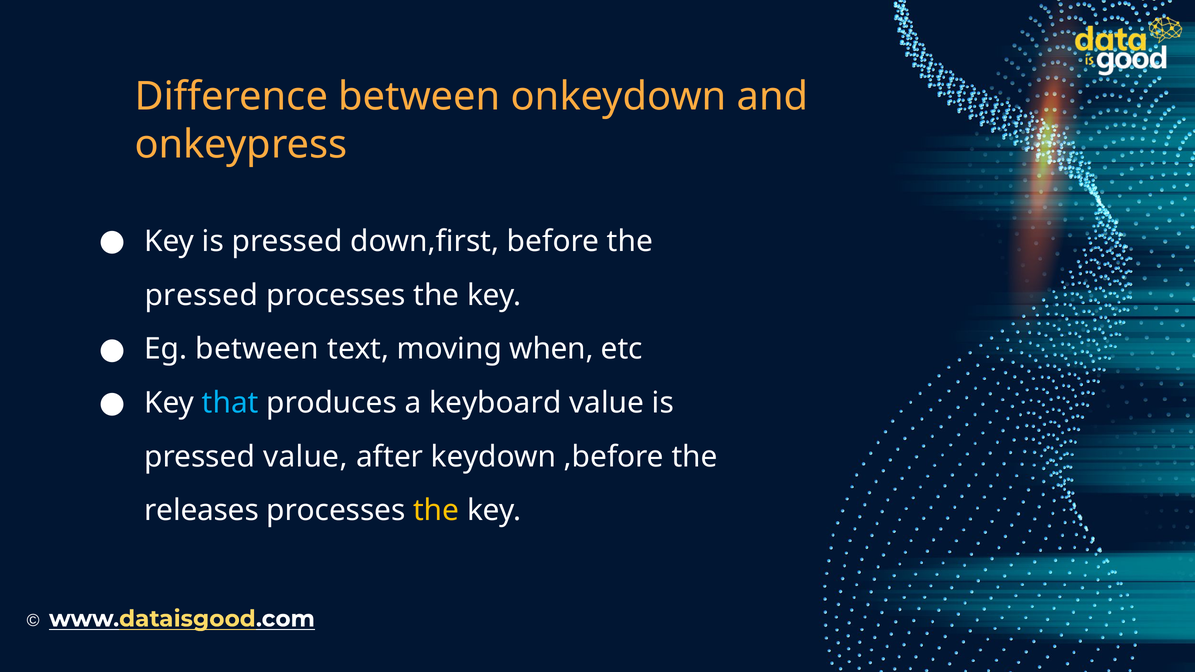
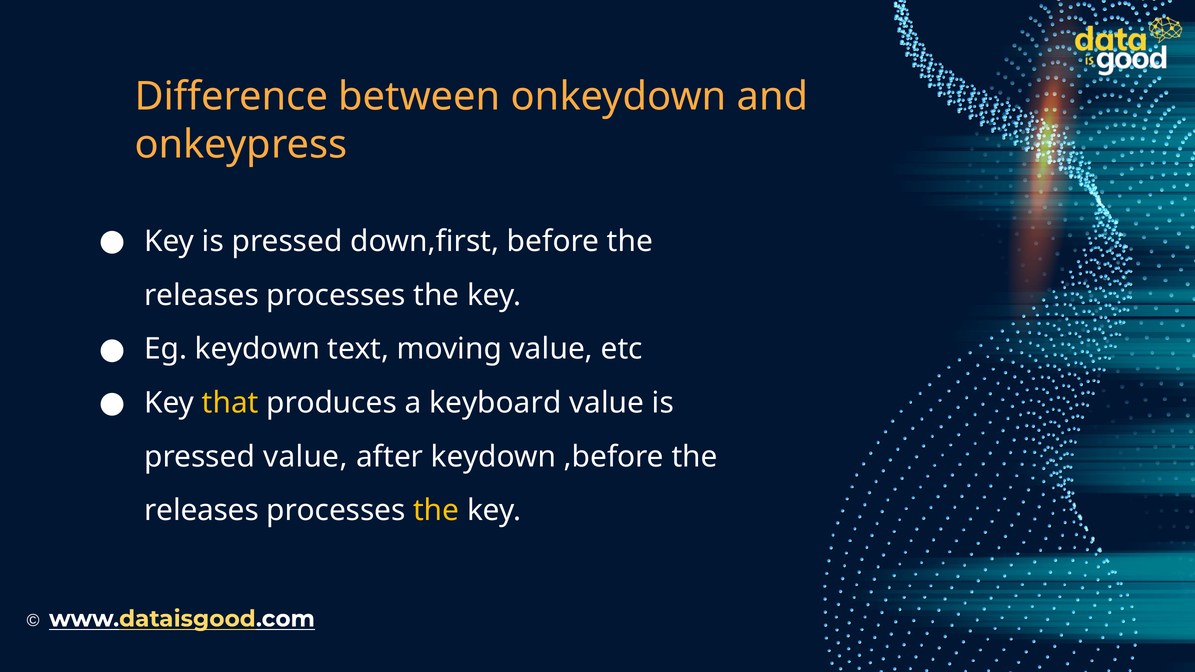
pressed at (201, 295): pressed -> releases
Eg between: between -> keydown
moving when: when -> value
that colour: light blue -> yellow
